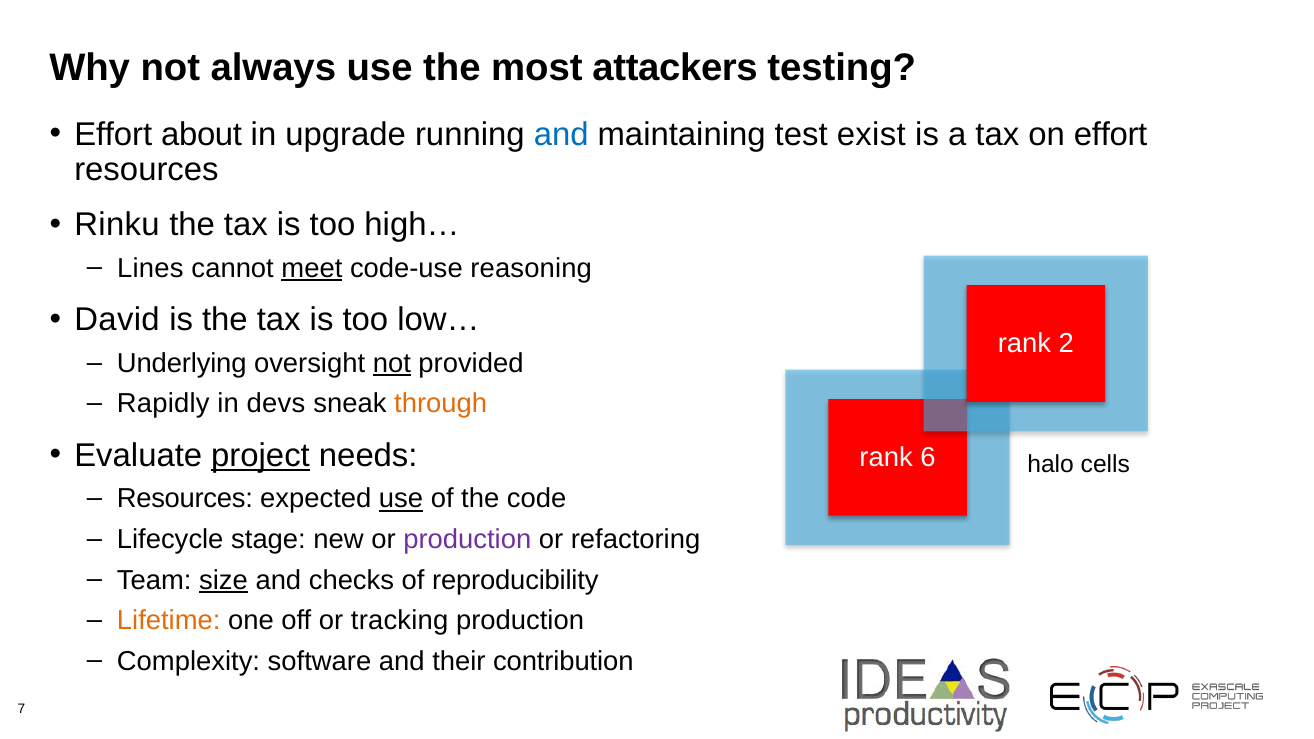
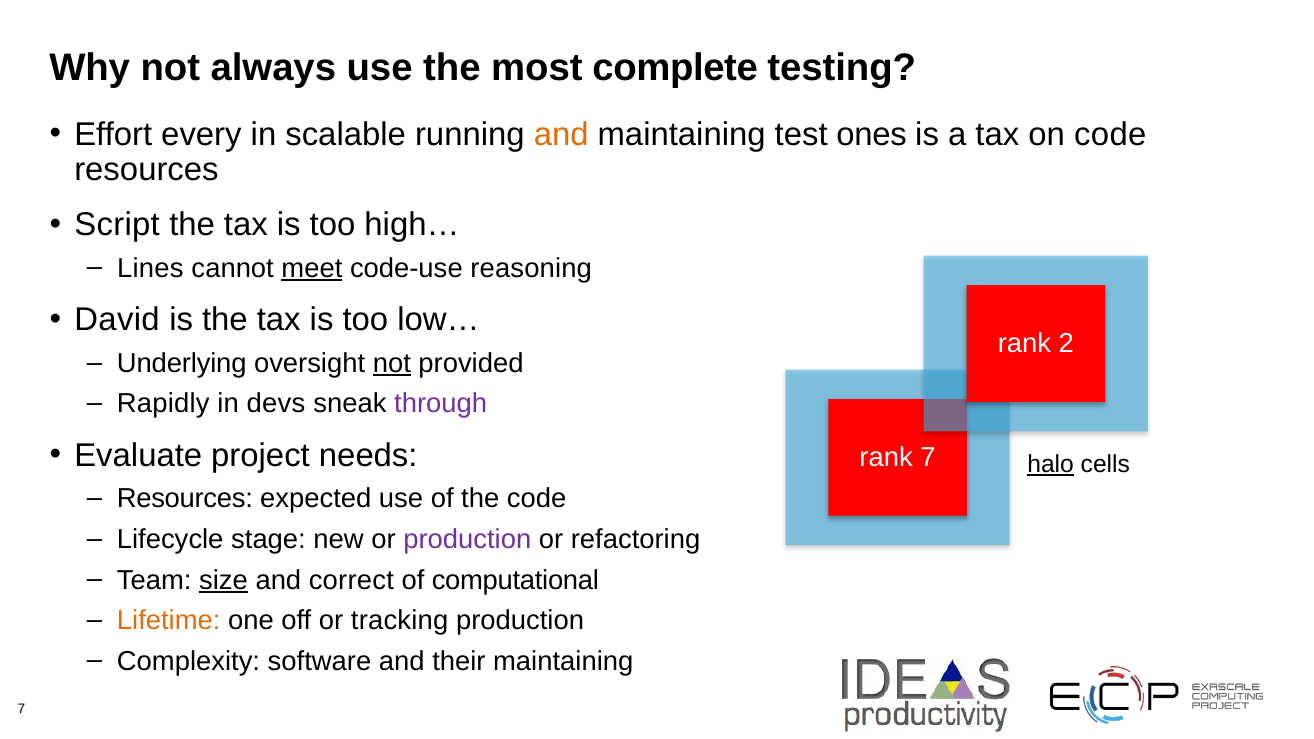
attackers: attackers -> complete
about: about -> every
upgrade: upgrade -> scalable
and at (561, 135) colour: blue -> orange
exist: exist -> ones
on effort: effort -> code
Rinku: Rinku -> Script
through colour: orange -> purple
project underline: present -> none
rank 6: 6 -> 7
halo underline: none -> present
use at (401, 499) underline: present -> none
checks: checks -> correct
reproducibility: reproducibility -> computational
their contribution: contribution -> maintaining
